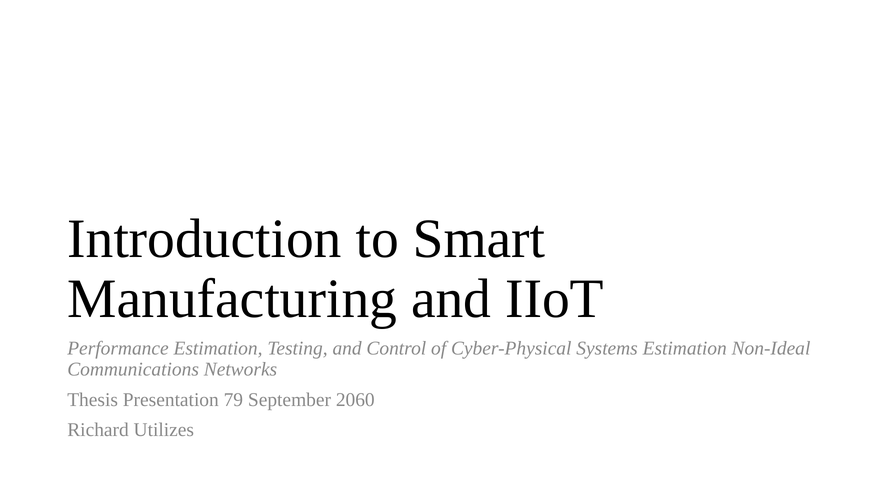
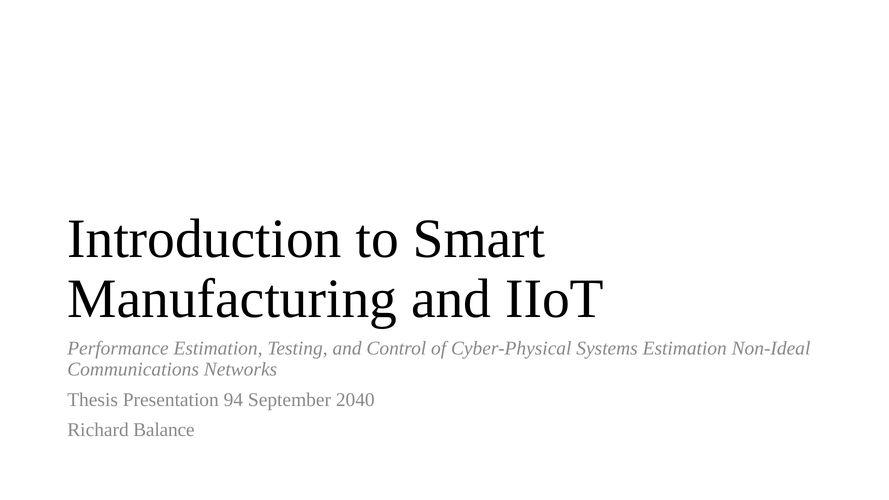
79: 79 -> 94
2060: 2060 -> 2040
Utilizes: Utilizes -> Balance
